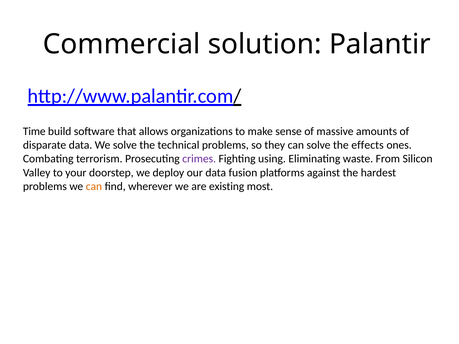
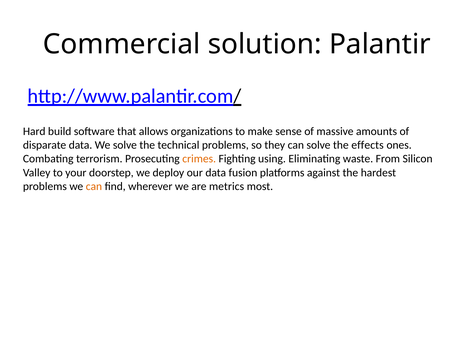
Time: Time -> Hard
crimes colour: purple -> orange
existing: existing -> metrics
